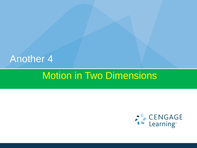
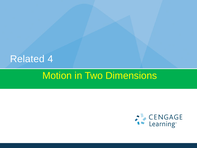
Another: Another -> Related
